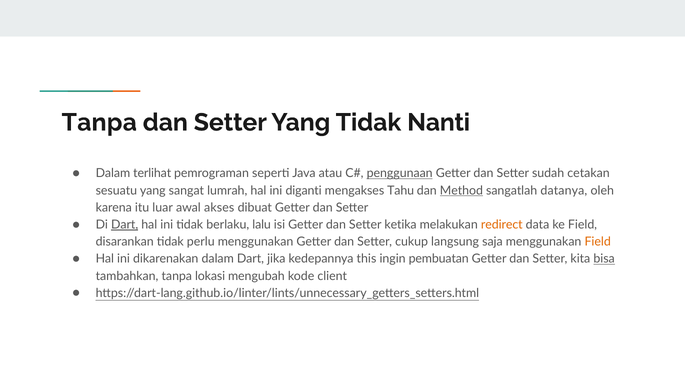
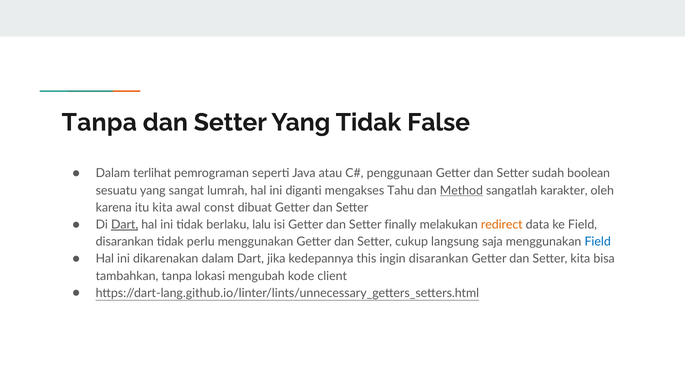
Nanti: Nanti -> False
penggunaan underline: present -> none
cetakan: cetakan -> boolean
datanya: datanya -> karakter
itu luar: luar -> kita
akses: akses -> const
ketika: ketika -> finally
Field at (598, 241) colour: orange -> blue
ingin pembuatan: pembuatan -> disarankan
bisa underline: present -> none
